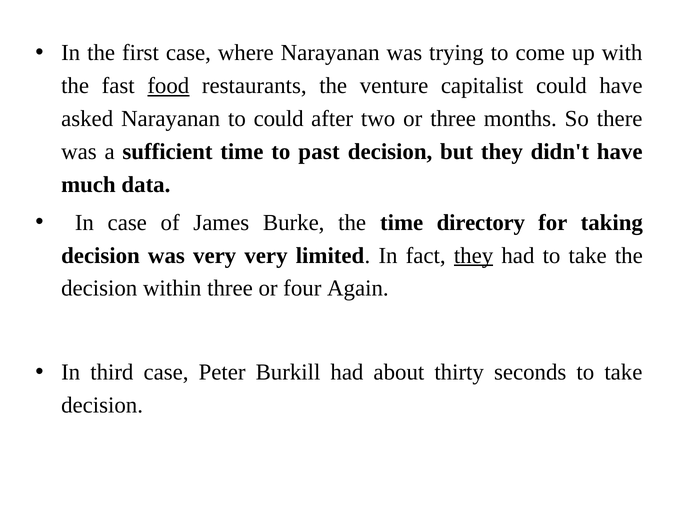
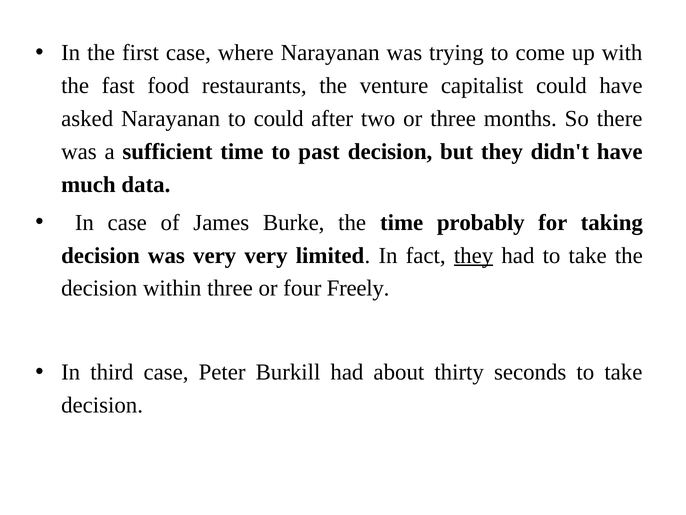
food underline: present -> none
directory: directory -> probably
Again: Again -> Freely
